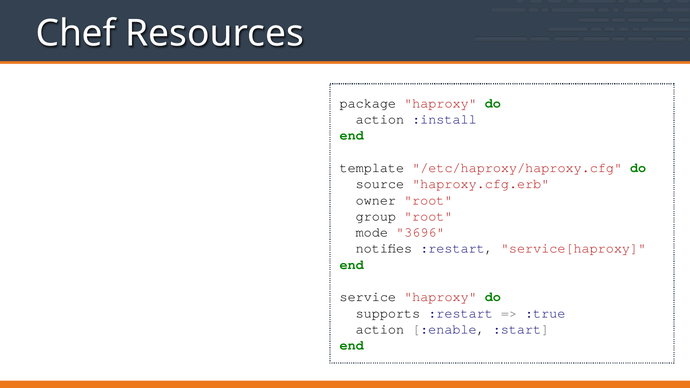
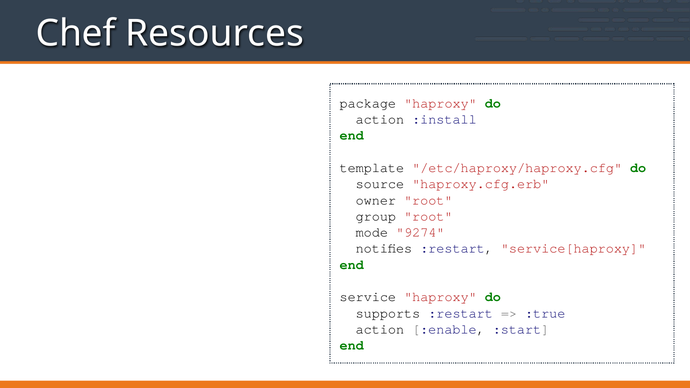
3696: 3696 -> 9274
